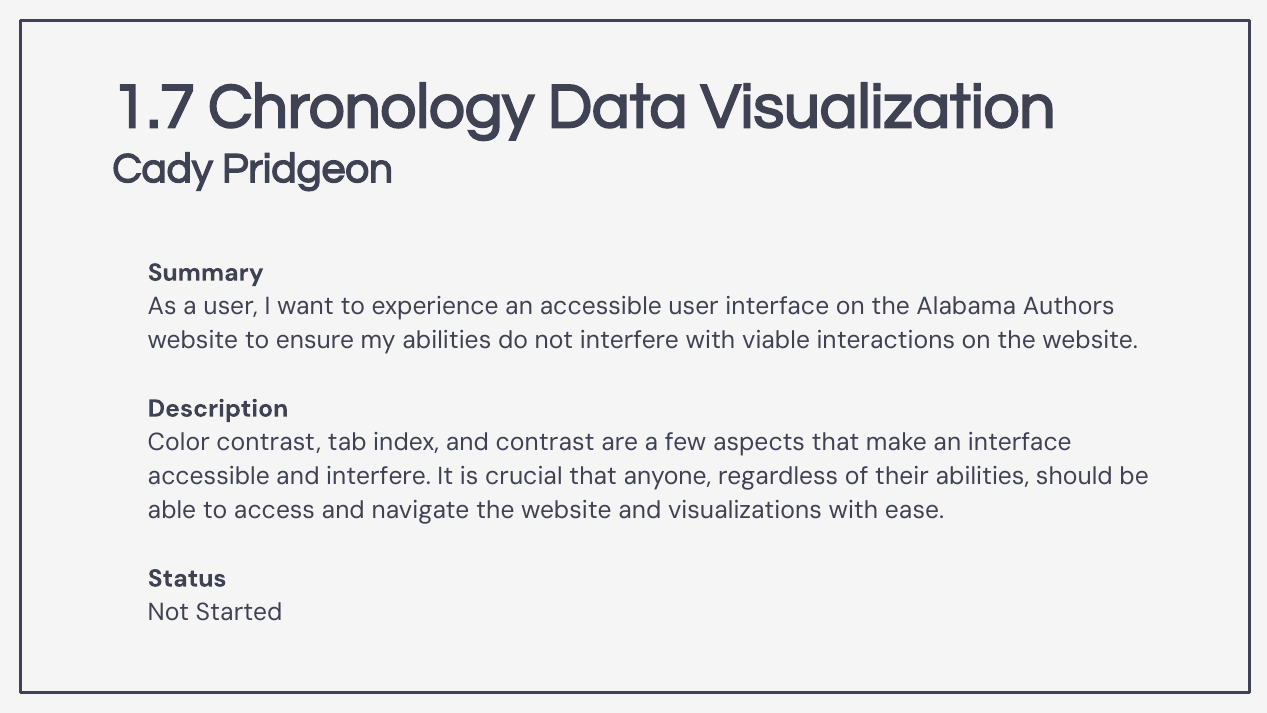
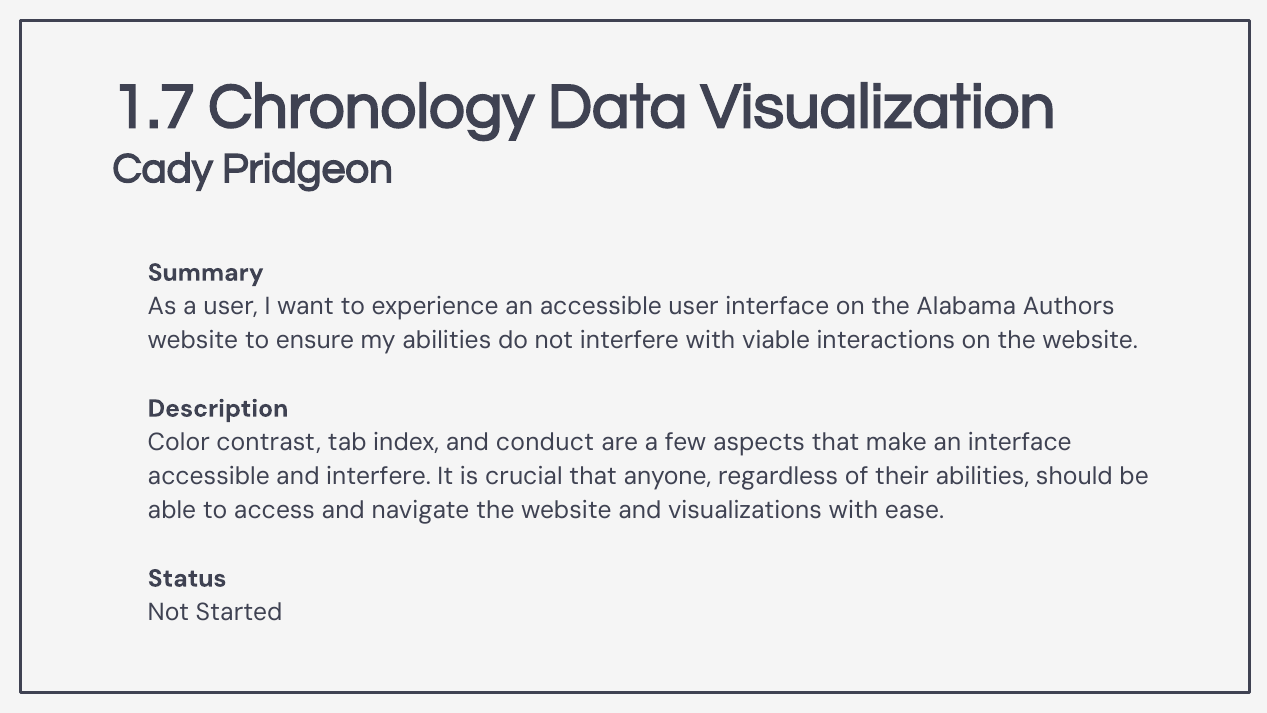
and contrast: contrast -> conduct
